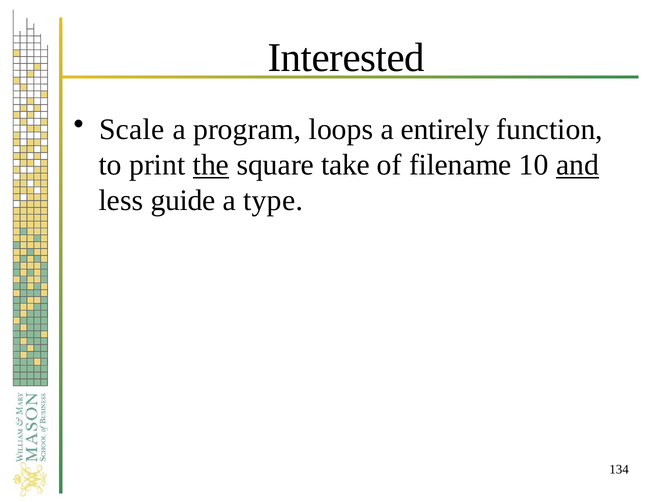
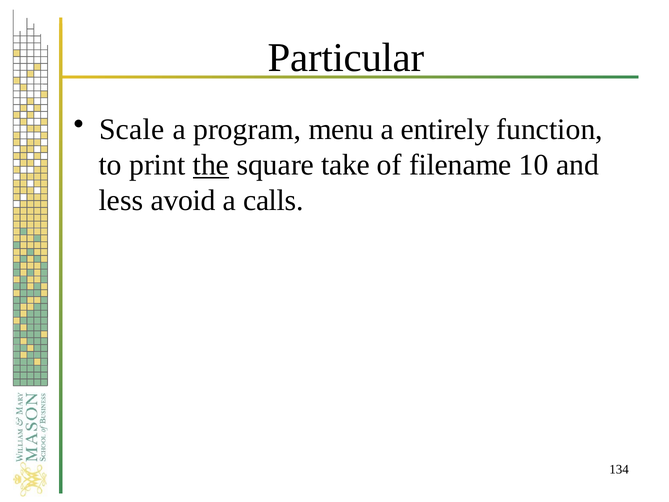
Interested: Interested -> Particular
loops: loops -> menu
and underline: present -> none
guide: guide -> avoid
type: type -> calls
